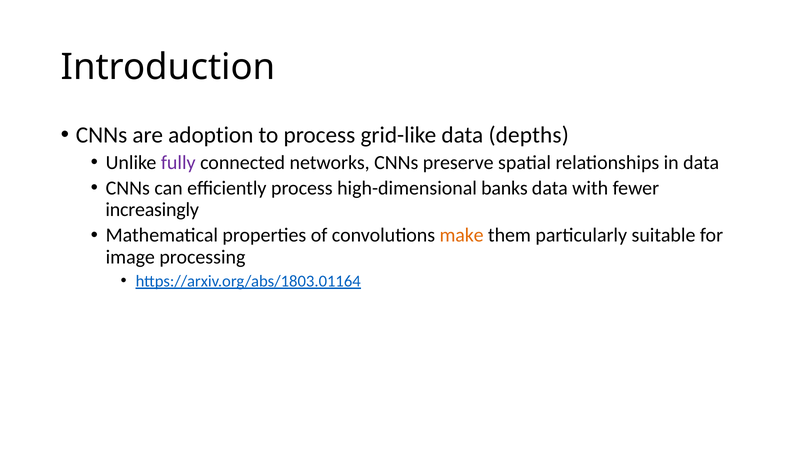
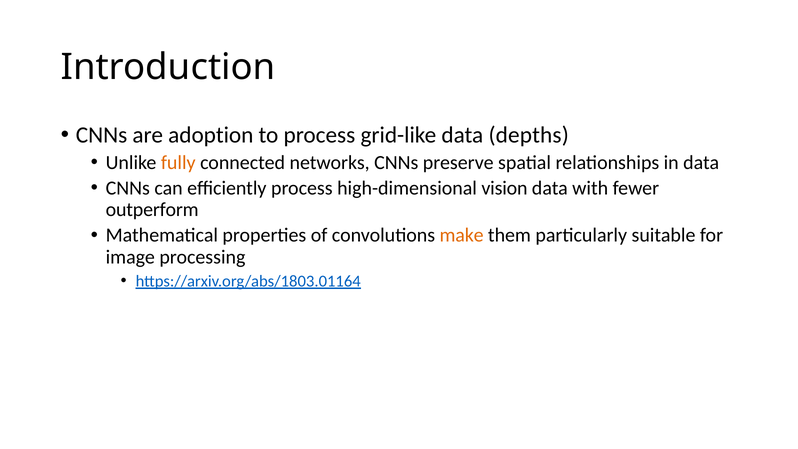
fully colour: purple -> orange
banks: banks -> vision
increasingly: increasingly -> outperform
